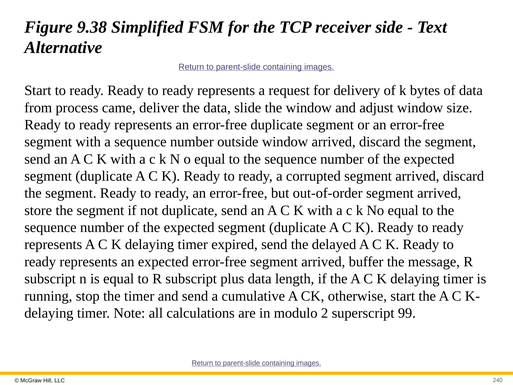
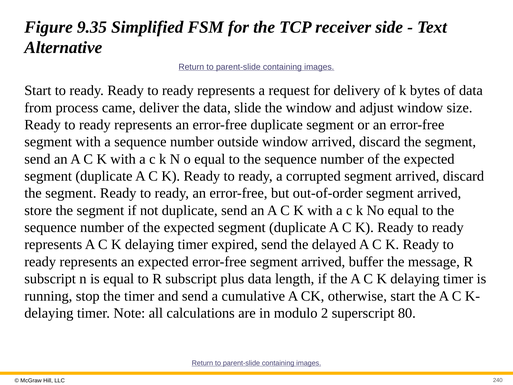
9.38: 9.38 -> 9.35
99: 99 -> 80
